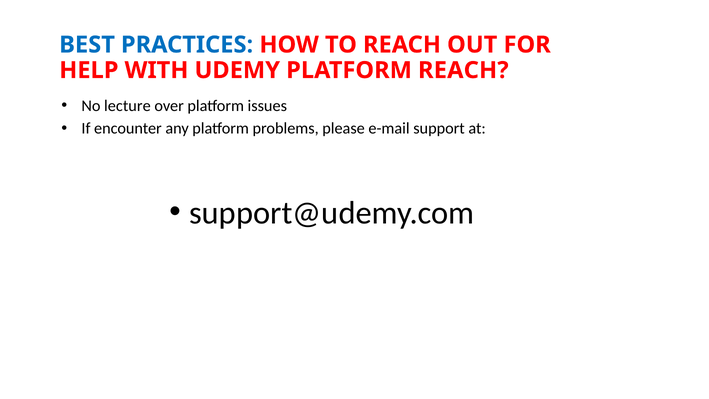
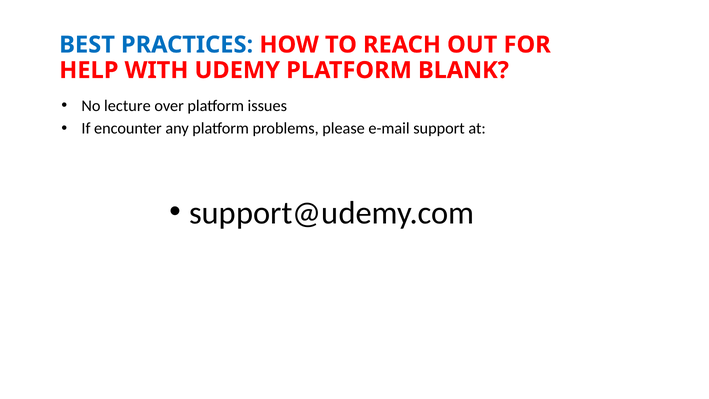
PLATFORM REACH: REACH -> BLANK
